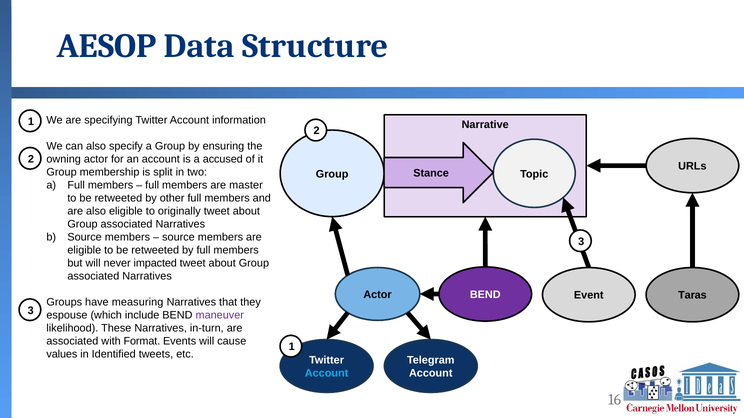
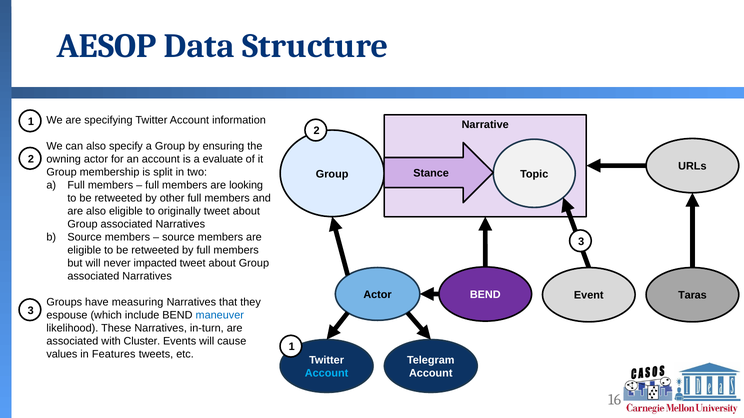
accused: accused -> evaluate
master: master -> looking
maneuver colour: purple -> blue
Format: Format -> Cluster
Identified: Identified -> Features
